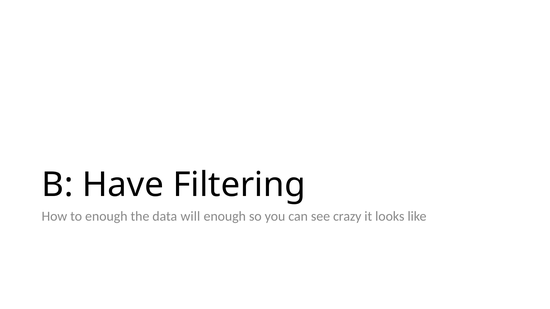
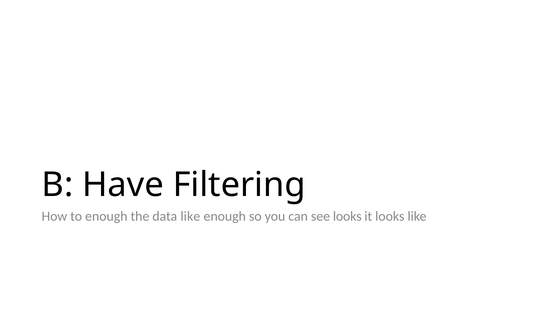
data will: will -> like
see crazy: crazy -> looks
